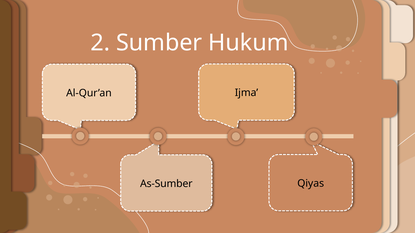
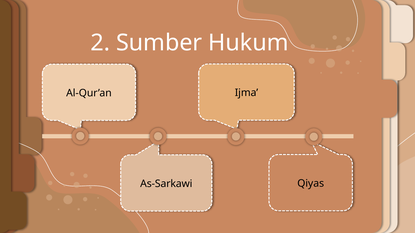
As-Sumber: As-Sumber -> As-Sarkawi
